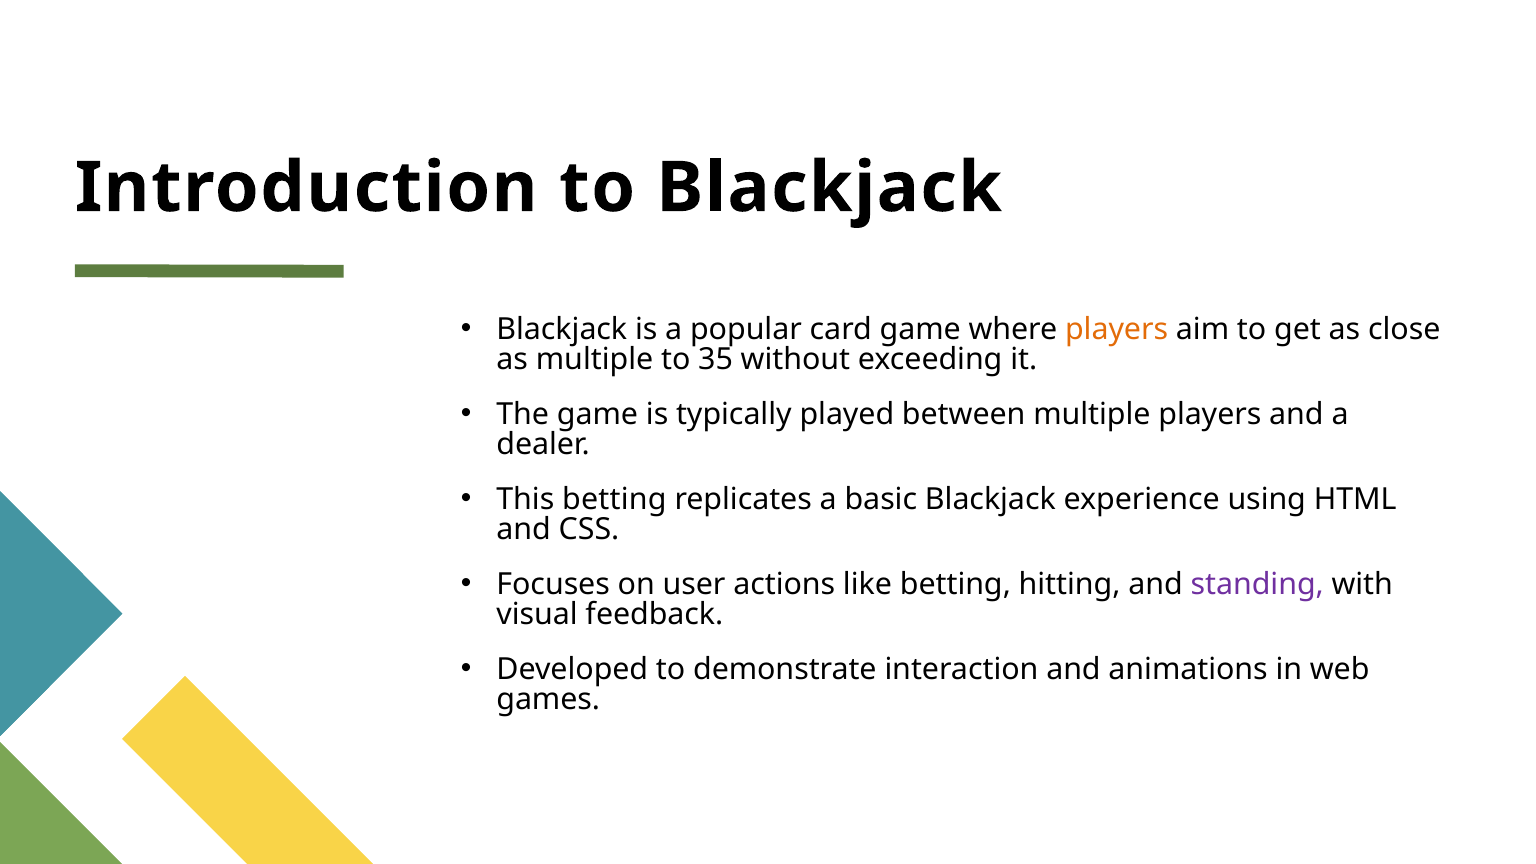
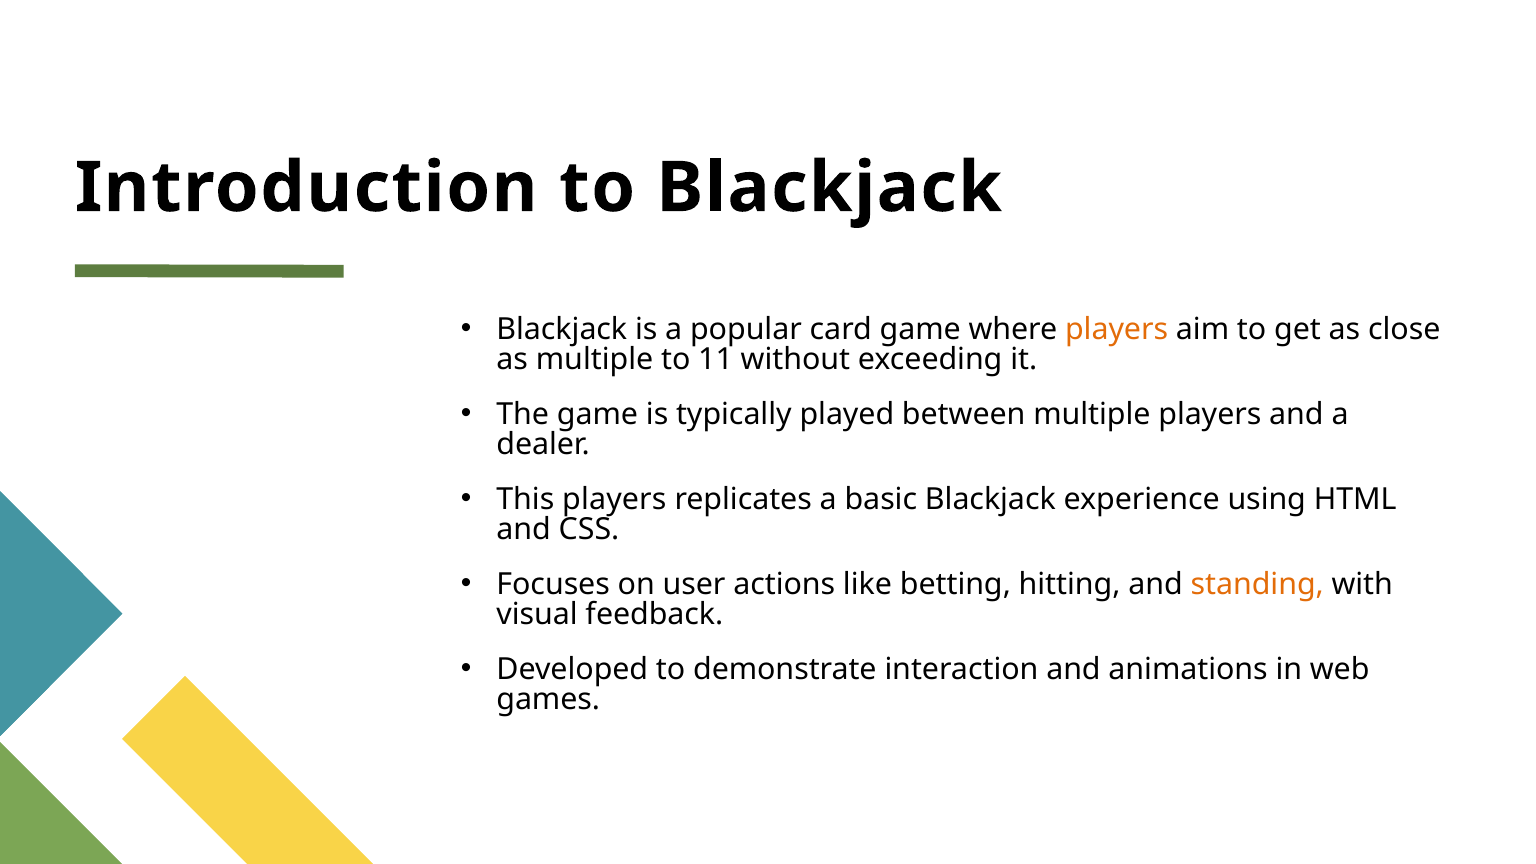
35: 35 -> 11
This betting: betting -> players
standing colour: purple -> orange
